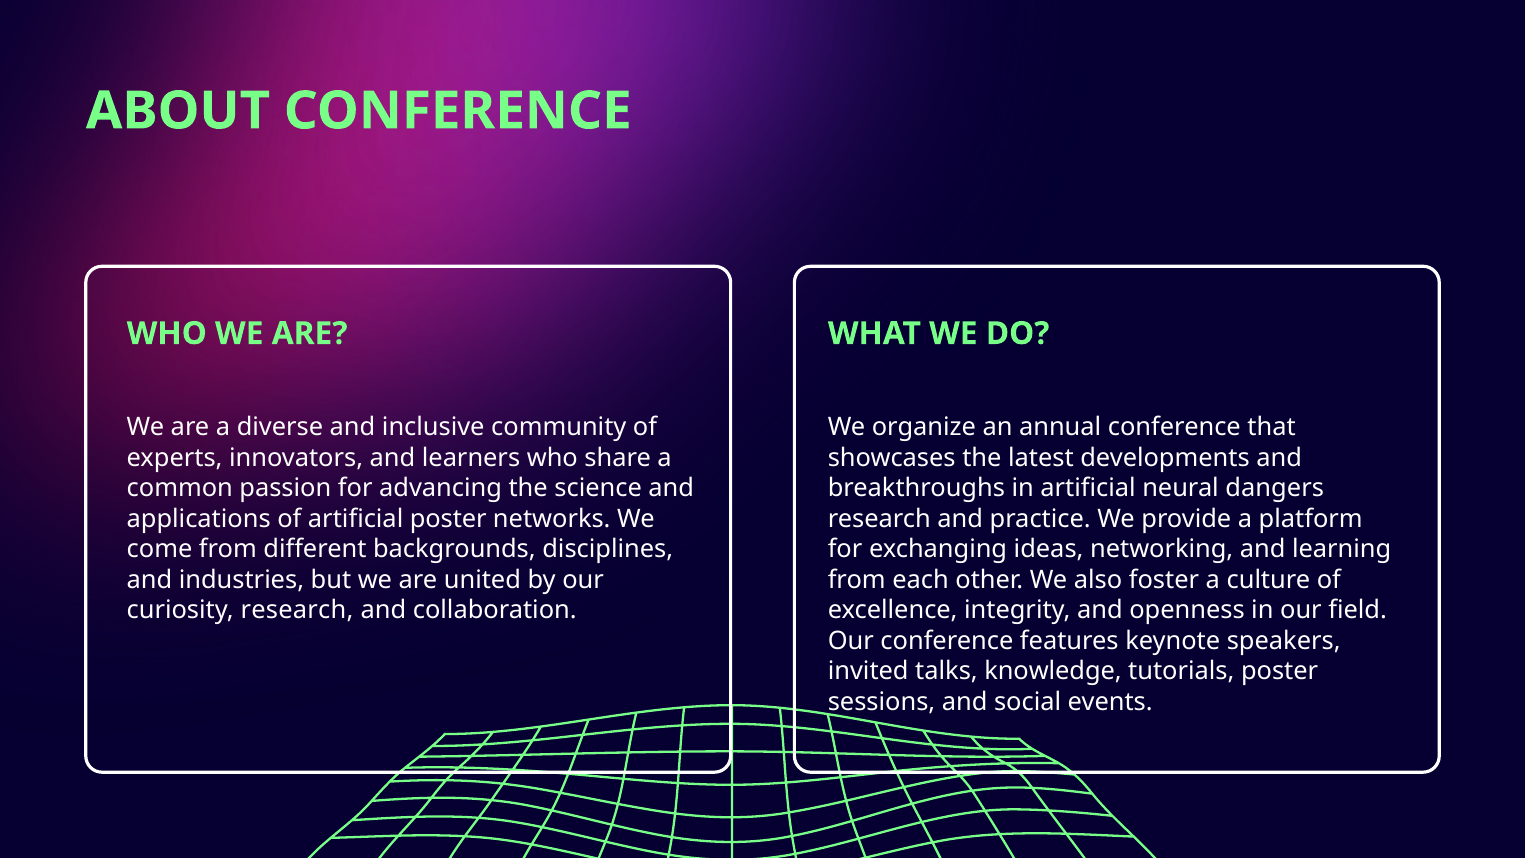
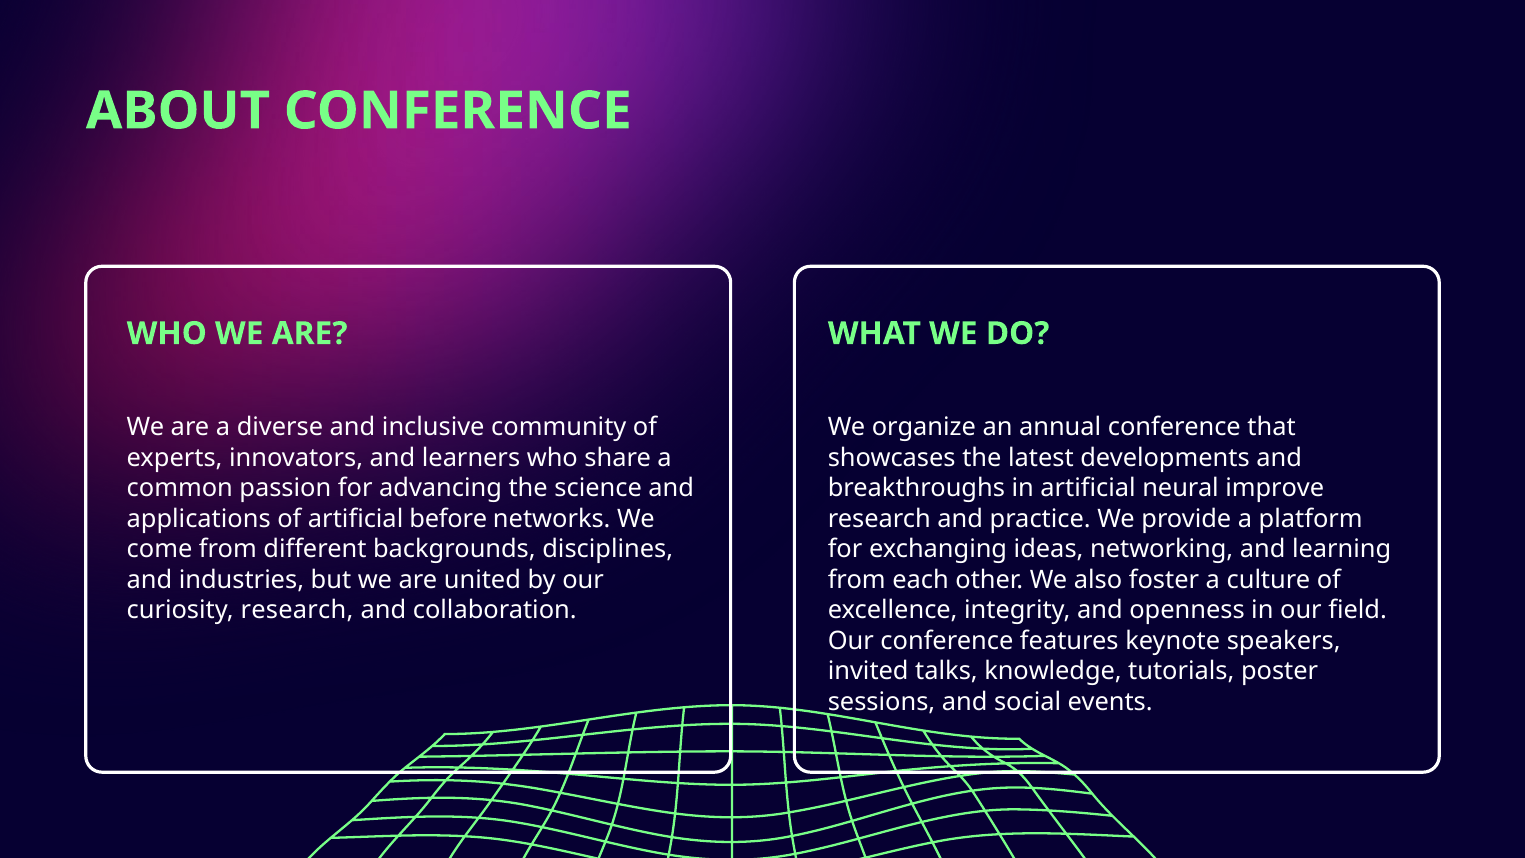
dangers: dangers -> improve
artificial poster: poster -> before
